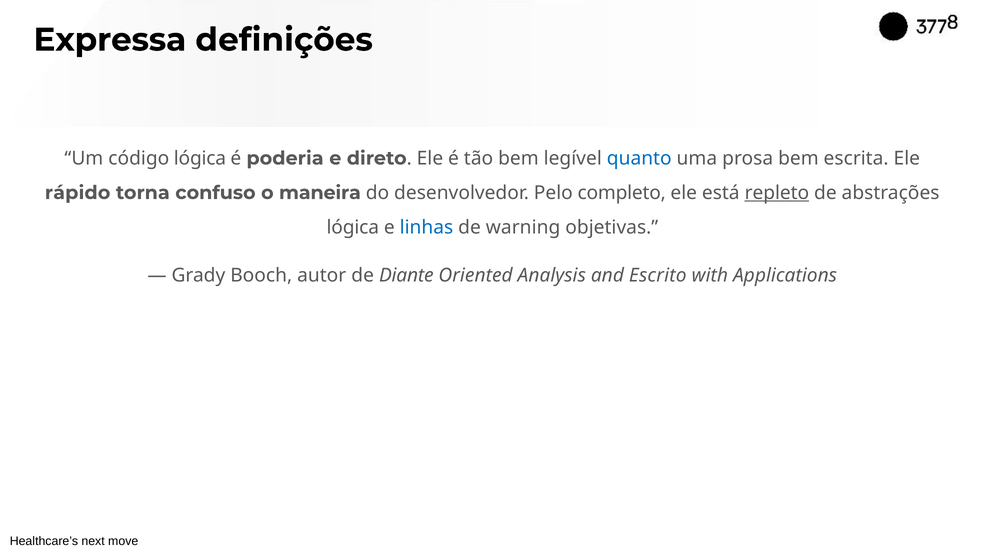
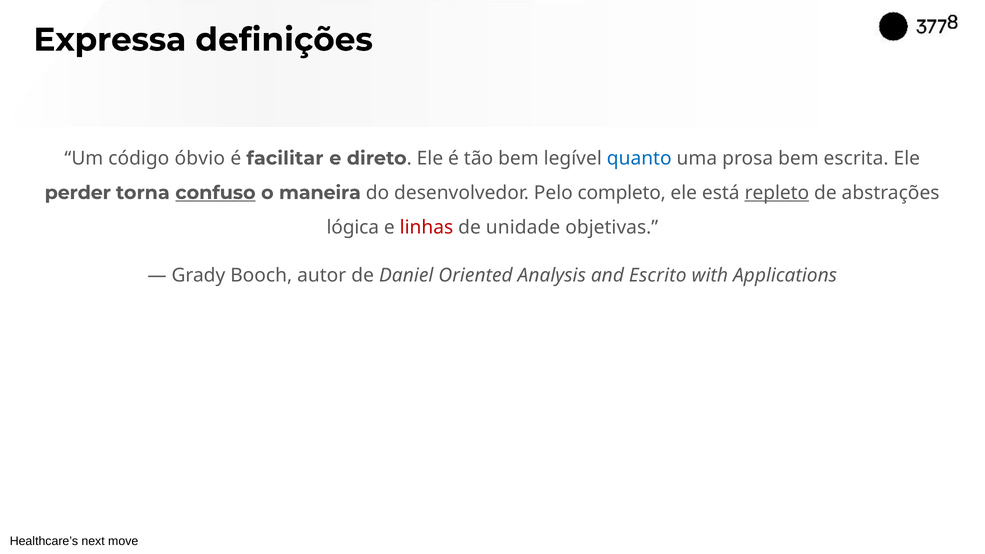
código lógica: lógica -> óbvio
poderia: poderia -> facilitar
rápido: rápido -> perder
confuso underline: none -> present
linhas colour: blue -> red
warning: warning -> unidade
Diante: Diante -> Daniel
